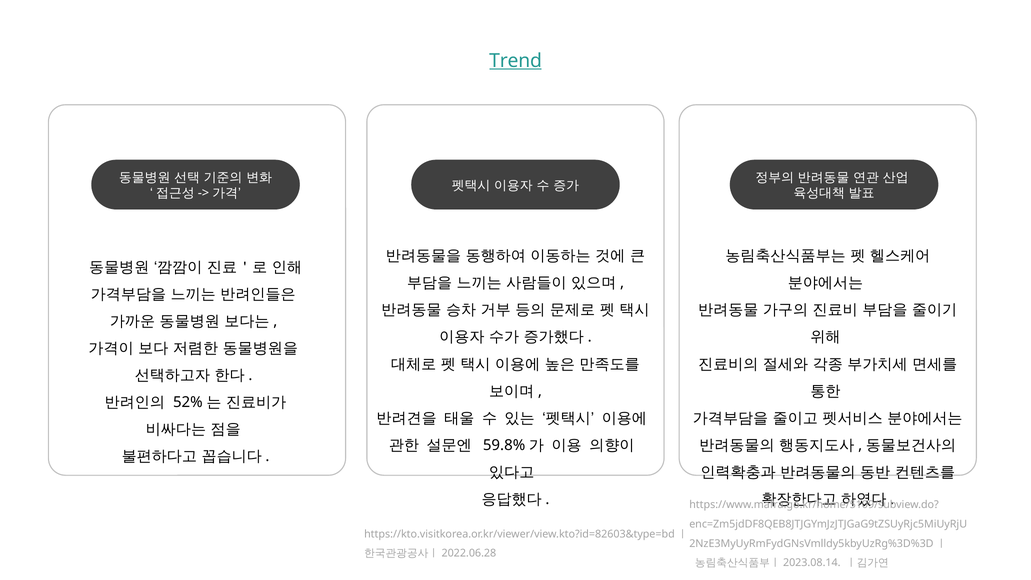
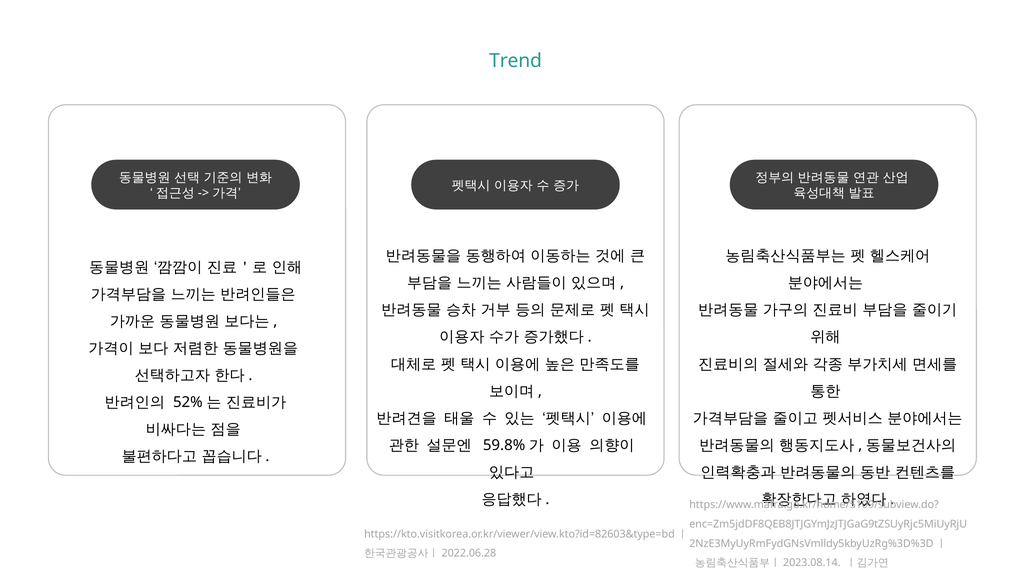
Trend underline: present -> none
